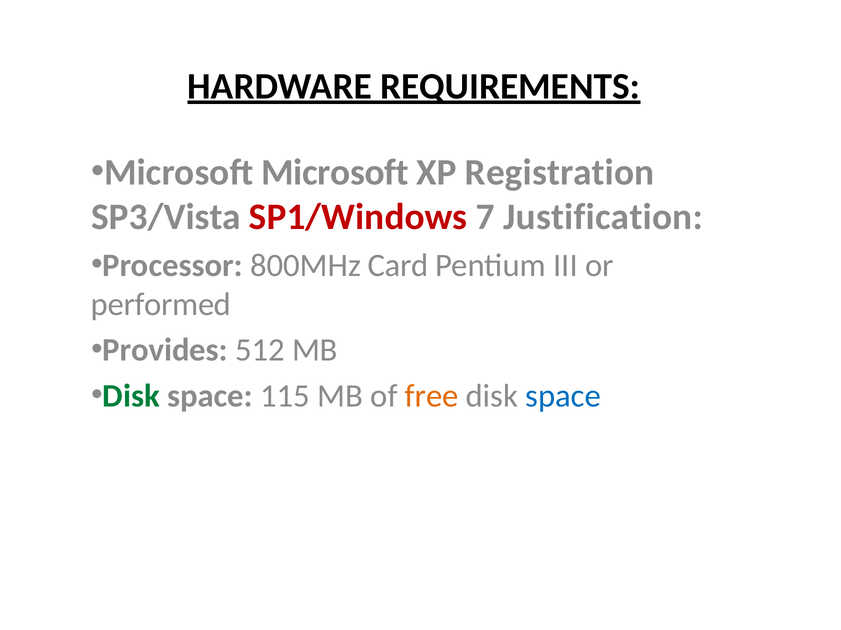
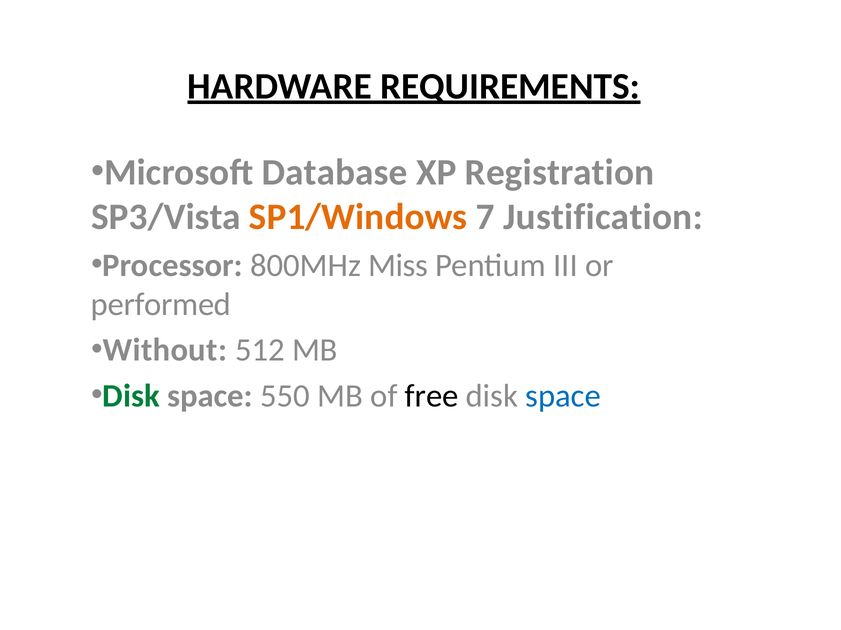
Microsoft Microsoft: Microsoft -> Database
SP1/Windows colour: red -> orange
Card: Card -> Miss
Provides: Provides -> Without
115: 115 -> 550
free colour: orange -> black
